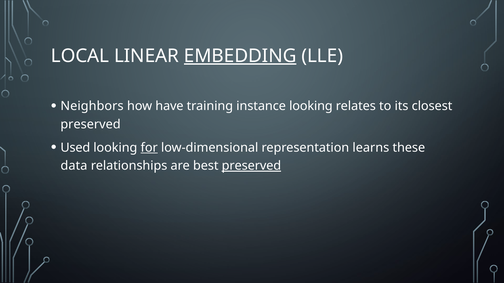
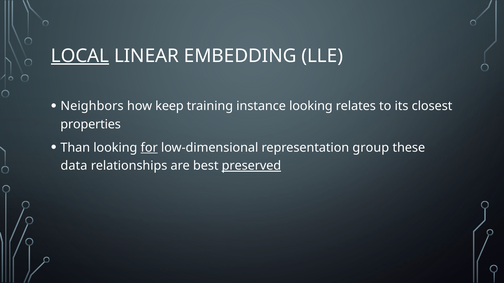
LOCAL underline: none -> present
EMBEDDING underline: present -> none
have: have -> keep
preserved at (91, 124): preserved -> properties
Used: Used -> Than
learns: learns -> group
